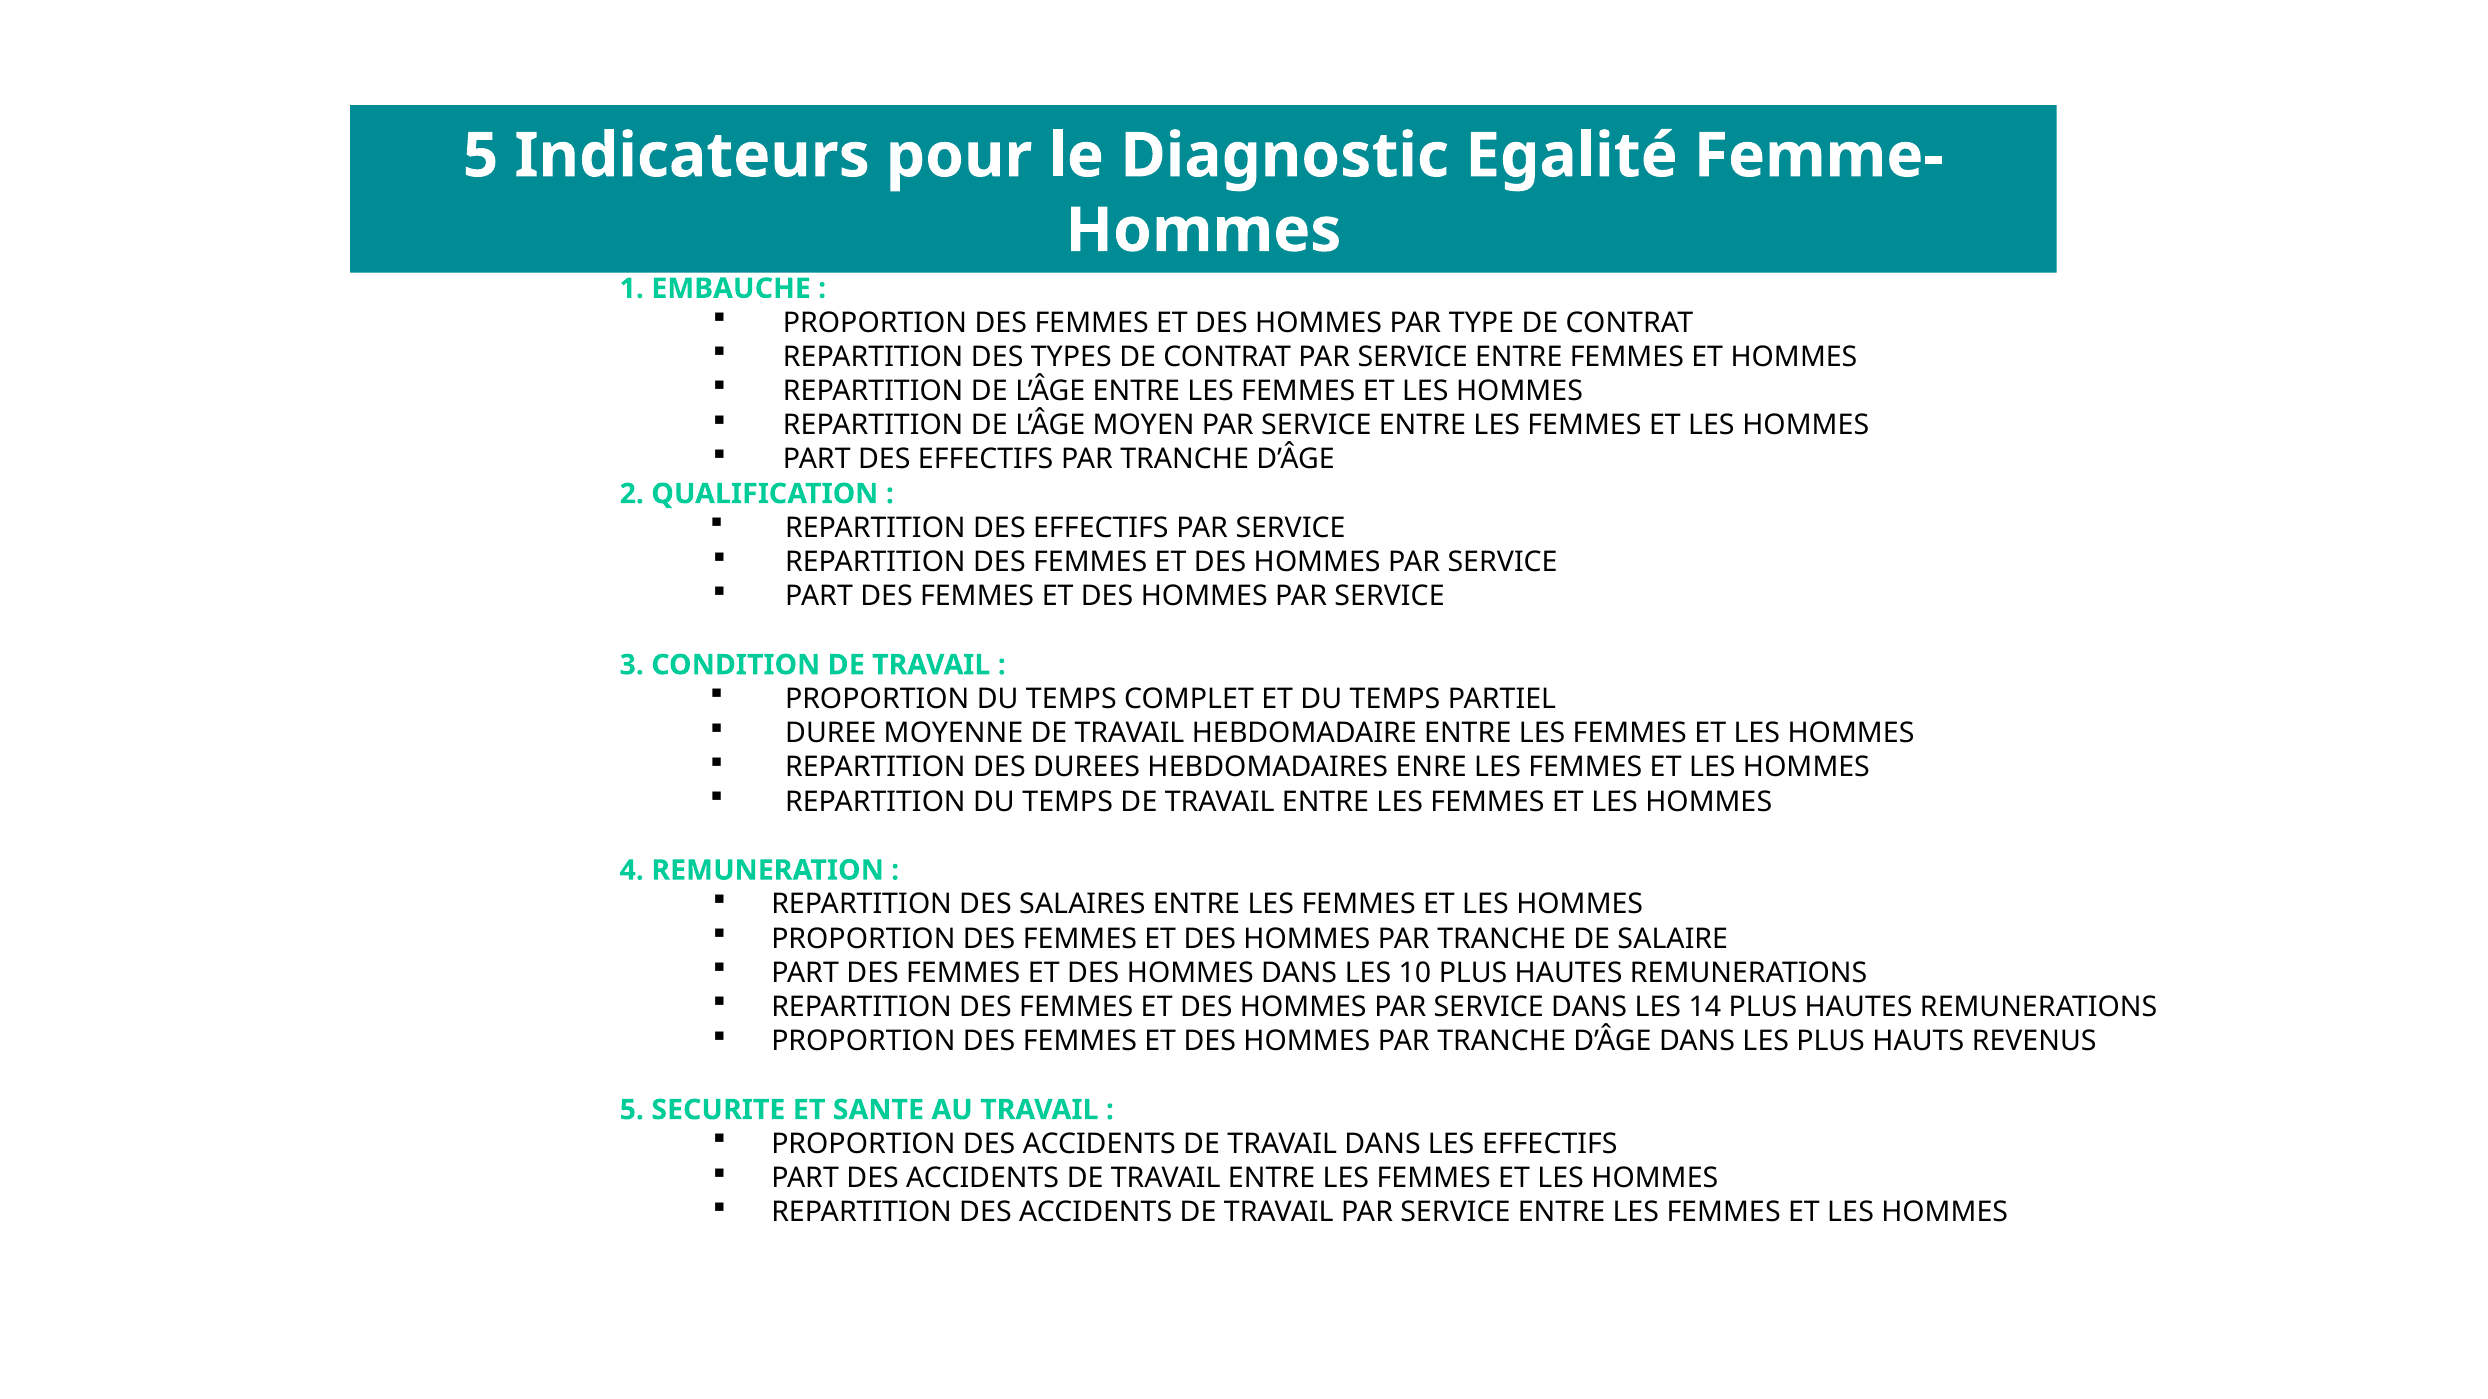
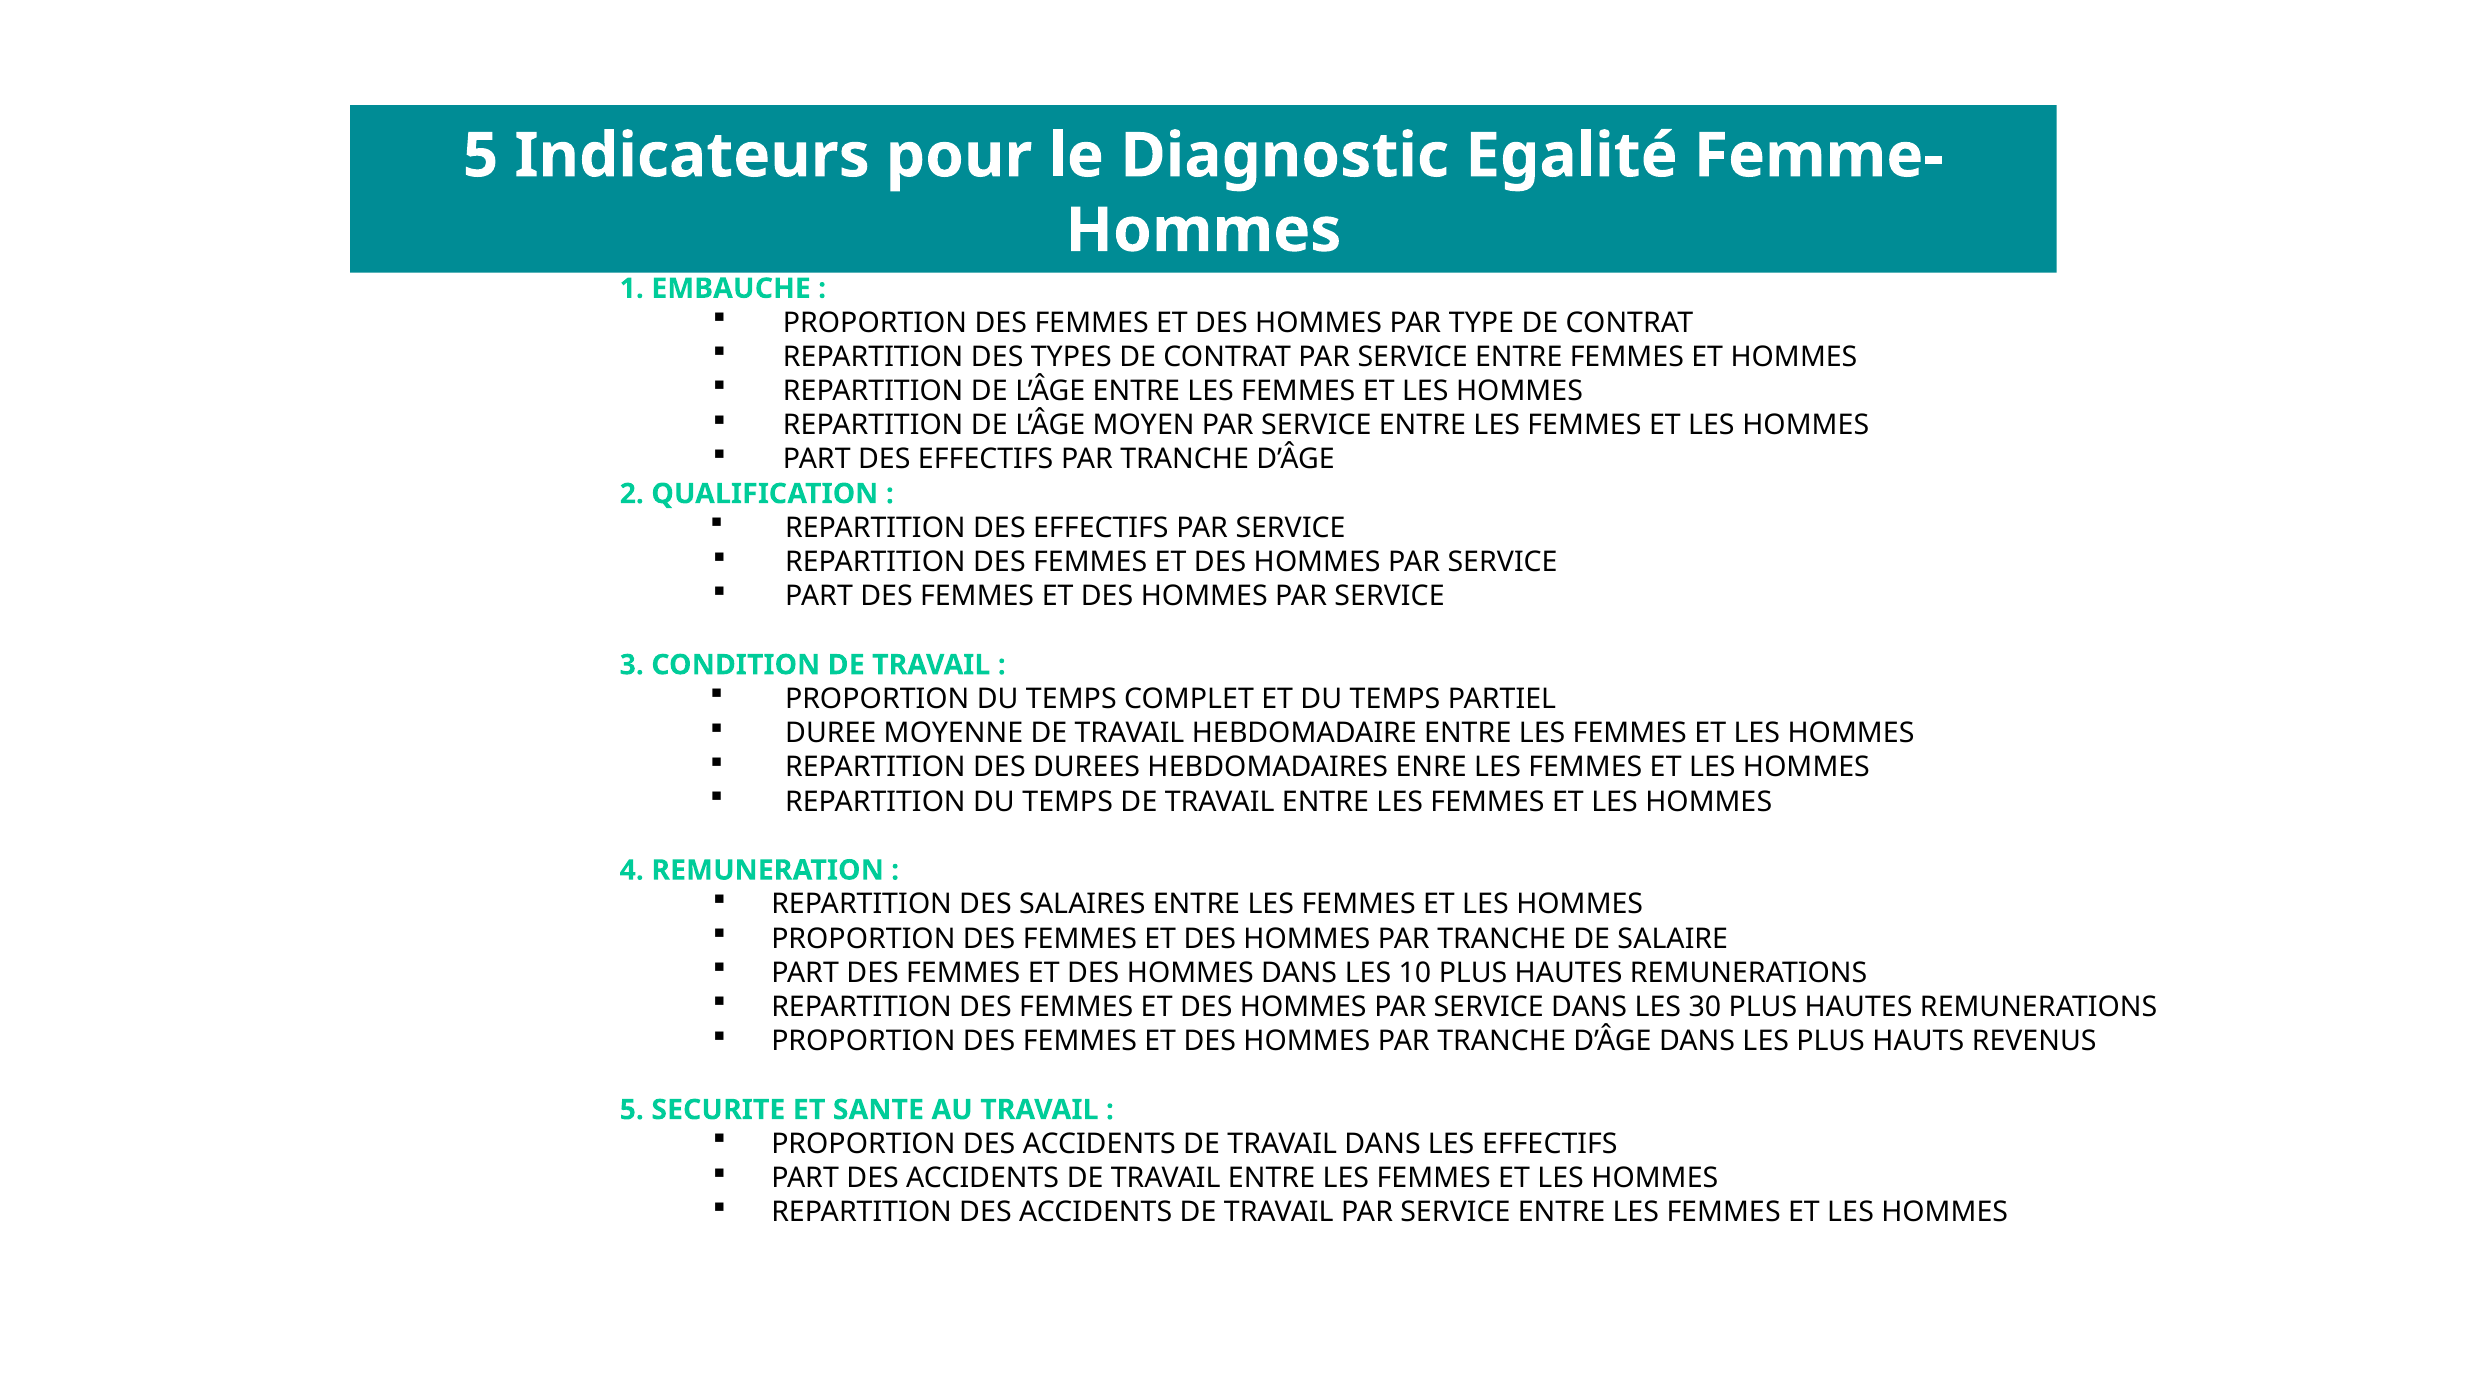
14: 14 -> 30
